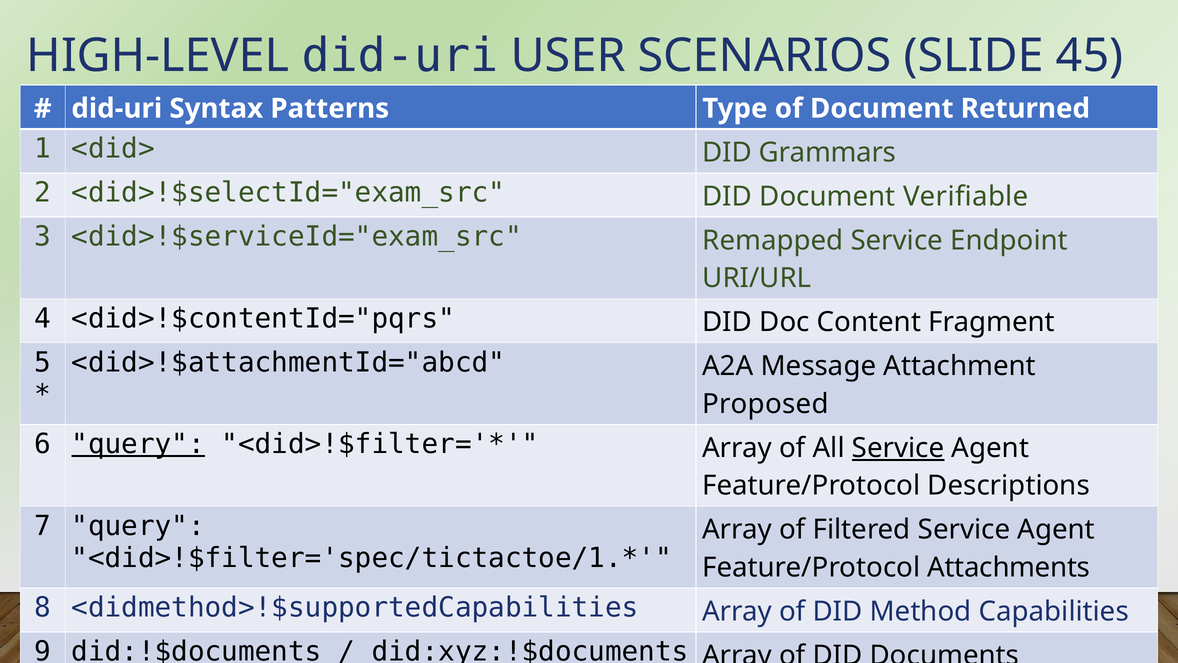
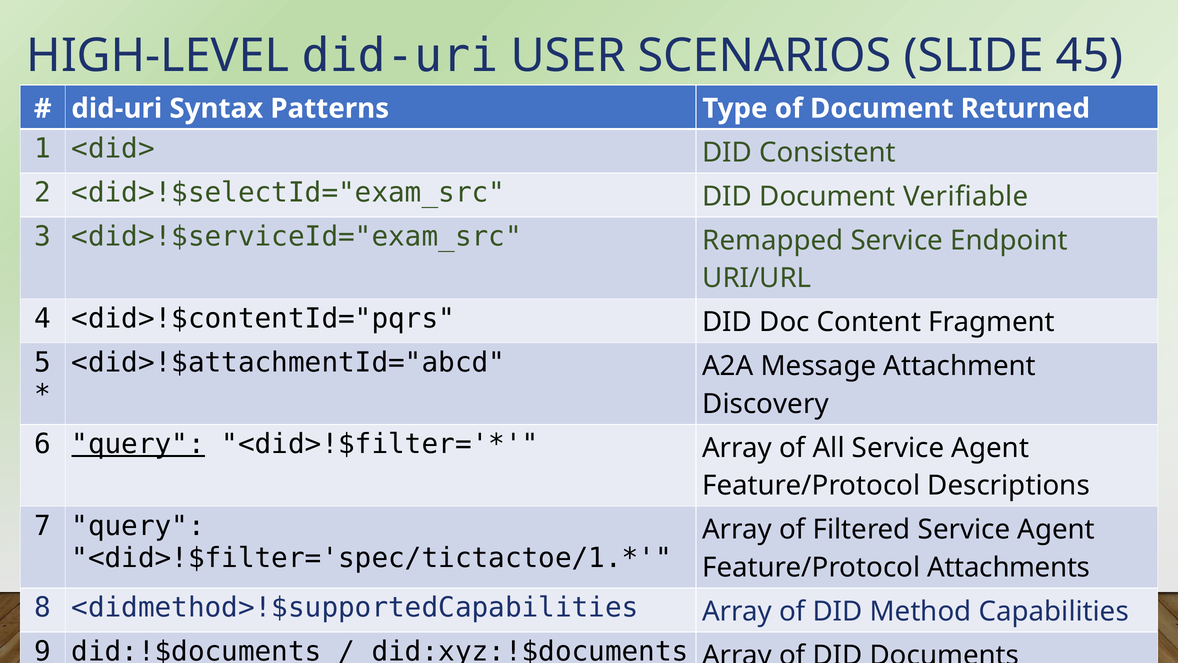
Grammars: Grammars -> Consistent
Proposed: Proposed -> Discovery
Service at (898, 448) underline: present -> none
